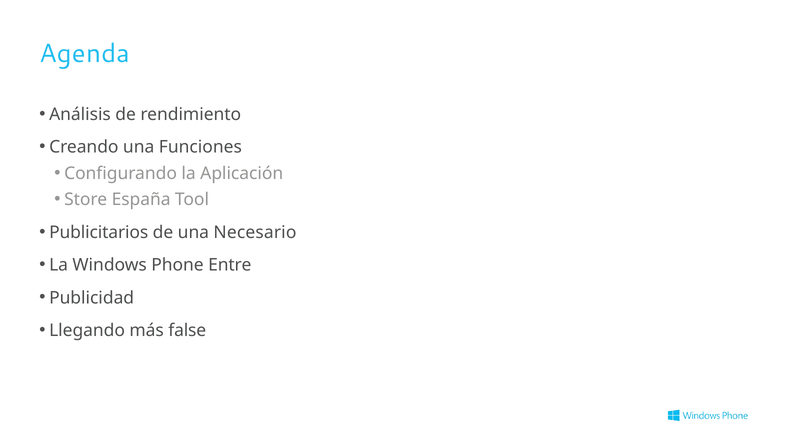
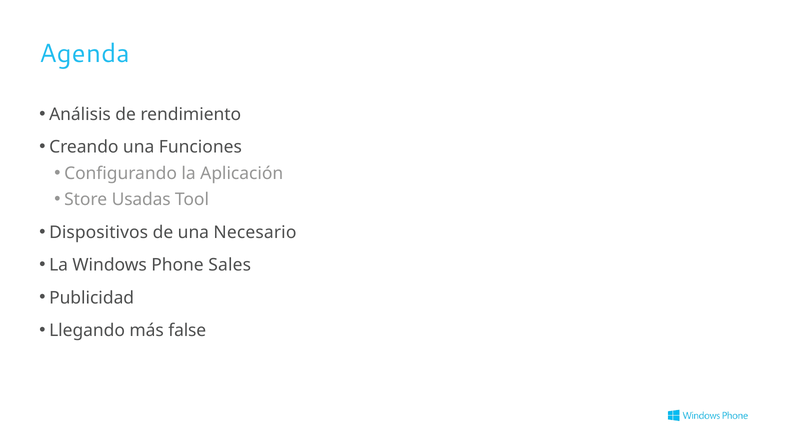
España: España -> Usadas
Publicitarios: Publicitarios -> Dispositivos
Entre: Entre -> Sales
